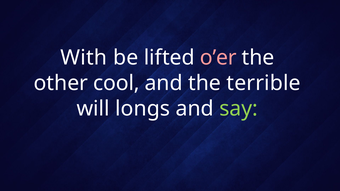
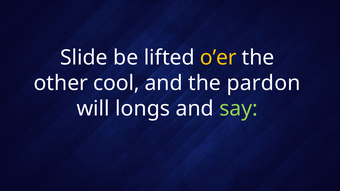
With: With -> Slide
o’er colour: pink -> yellow
terrible: terrible -> pardon
